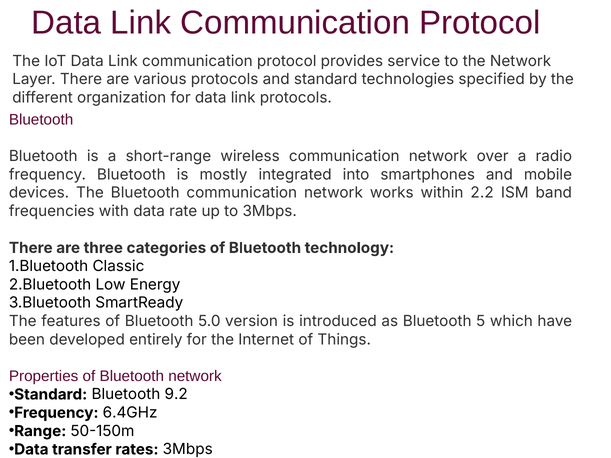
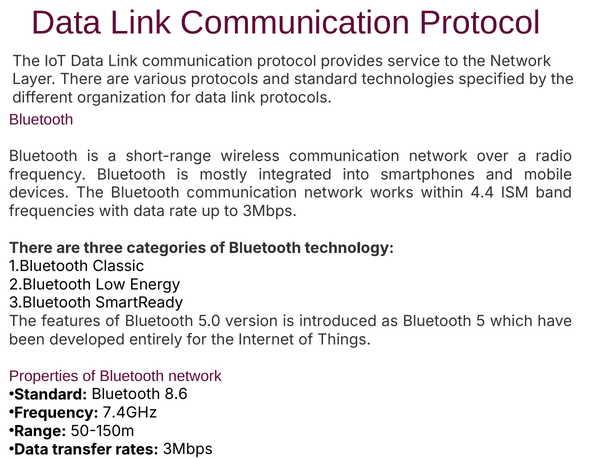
2.2: 2.2 -> 4.4
9.2: 9.2 -> 8.6
6.4GHz: 6.4GHz -> 7.4GHz
